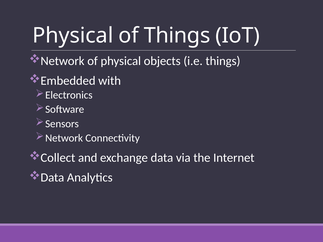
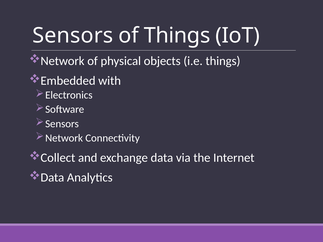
Physical at (73, 36): Physical -> Sensors
